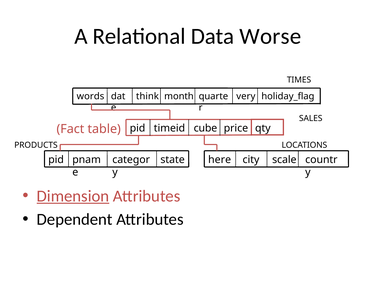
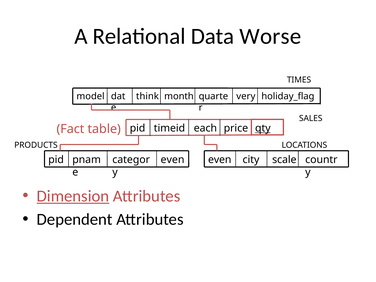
words: words -> model
cube: cube -> each
qty underline: none -> present
state at (173, 160): state -> even
here at (220, 160): here -> even
